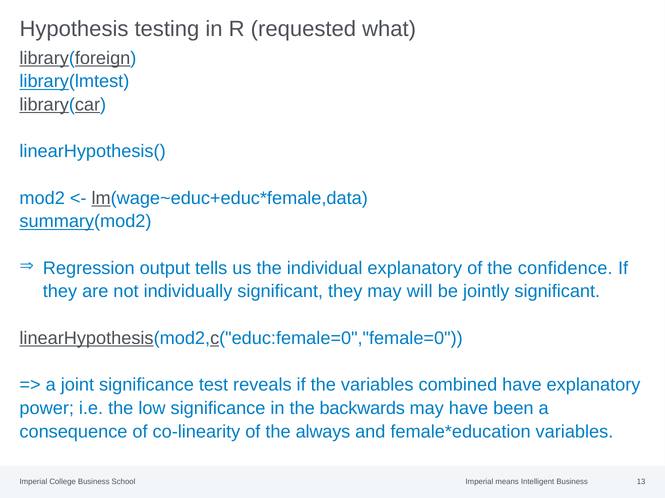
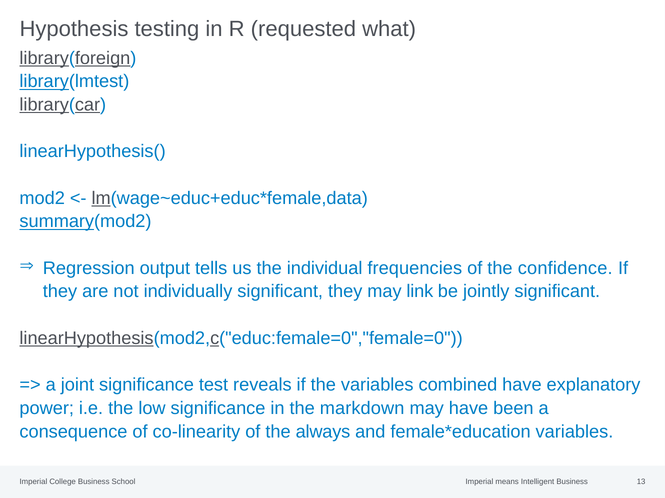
individual explanatory: explanatory -> frequencies
will: will -> link
backwards: backwards -> markdown
